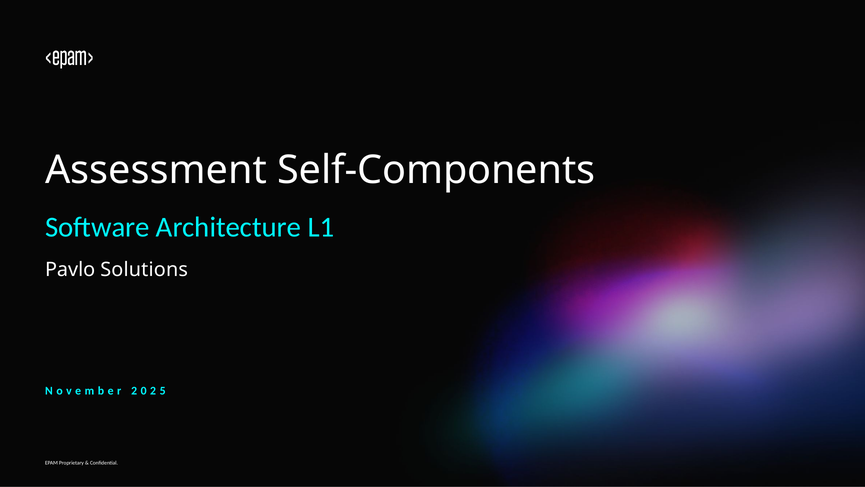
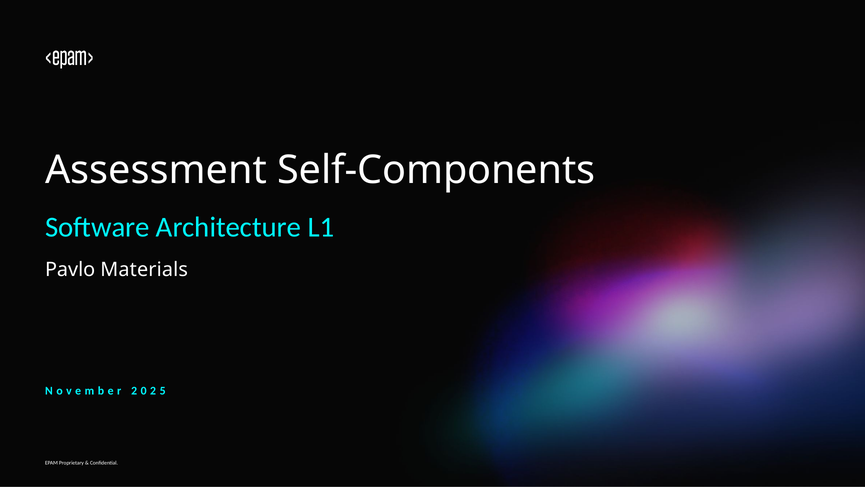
Solutions: Solutions -> Materials
